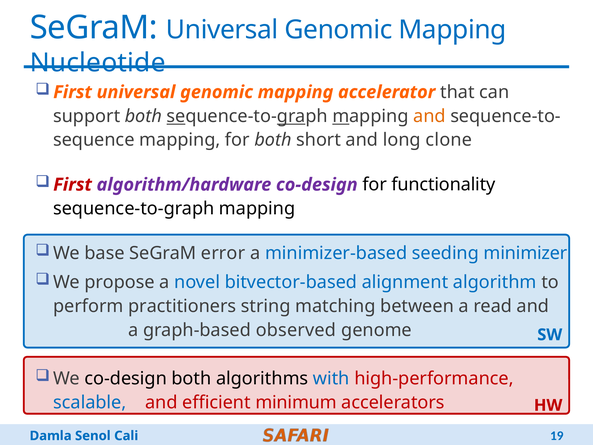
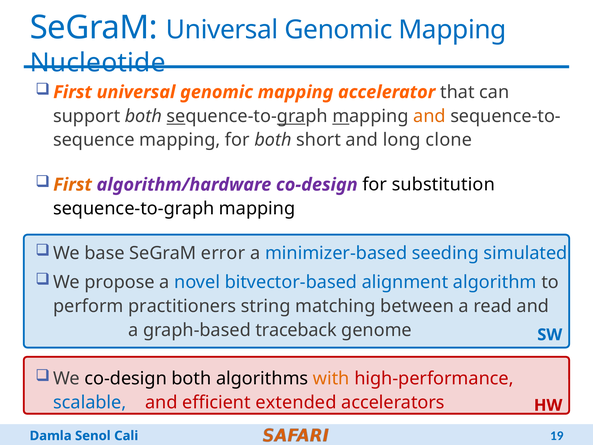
First at (73, 185) colour: red -> orange
functionality: functionality -> substitution
minimizer: minimizer -> simulated
observed: observed -> traceback
with colour: blue -> orange
minimum: minimum -> extended
